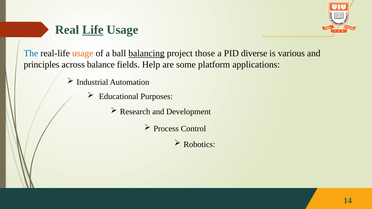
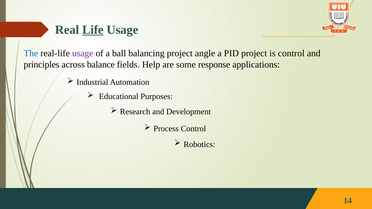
usage at (83, 53) colour: orange -> purple
balancing underline: present -> none
those: those -> angle
PID diverse: diverse -> project
is various: various -> control
platform: platform -> response
